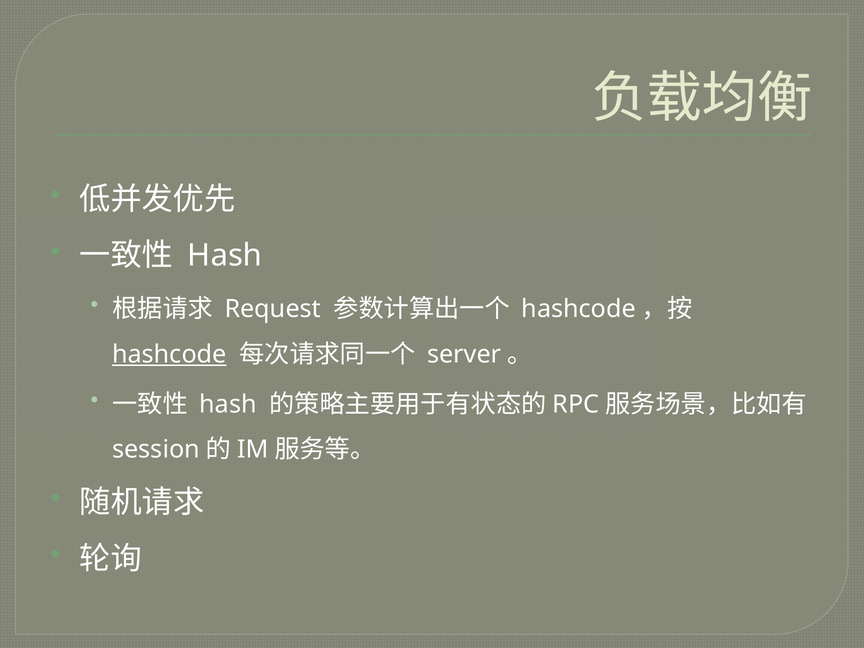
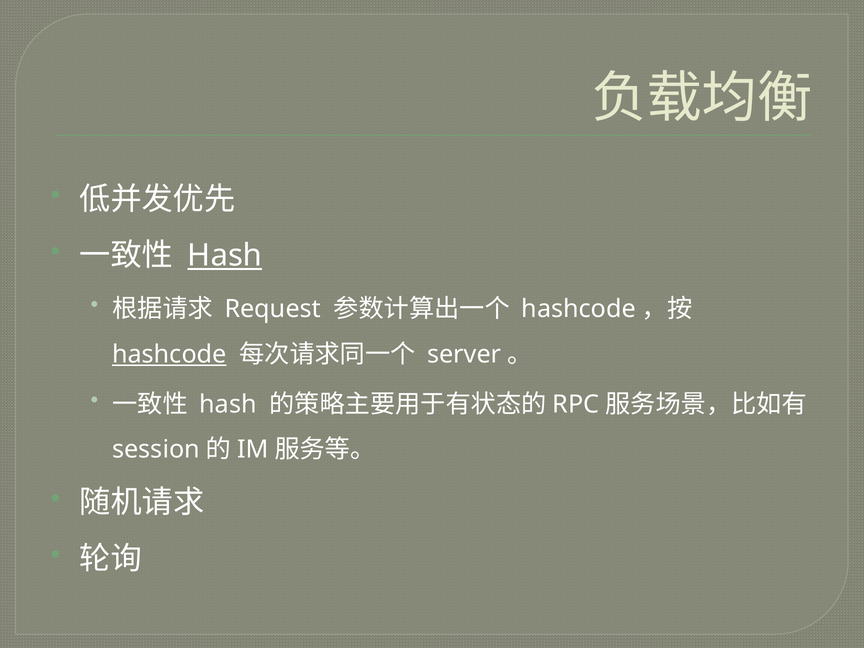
Hash at (225, 256) underline: none -> present
